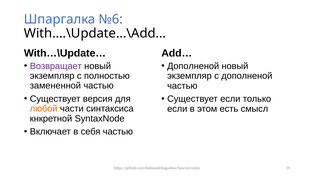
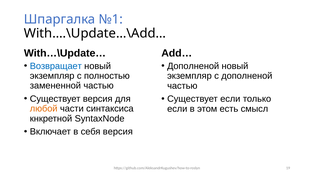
№6: №6 -> №1
Возвращает colour: purple -> blue
себя частью: частью -> версия
